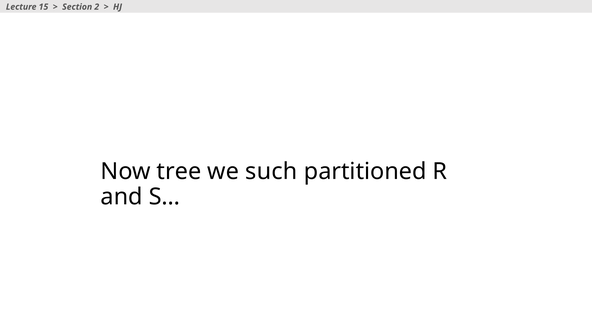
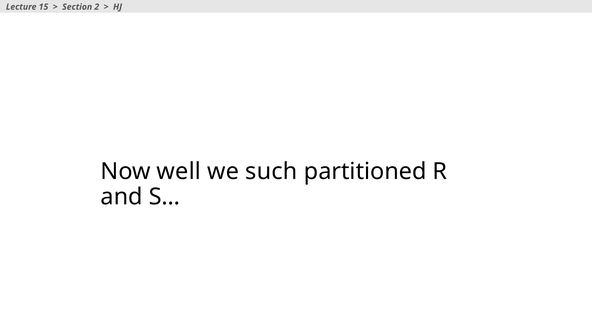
tree: tree -> well
